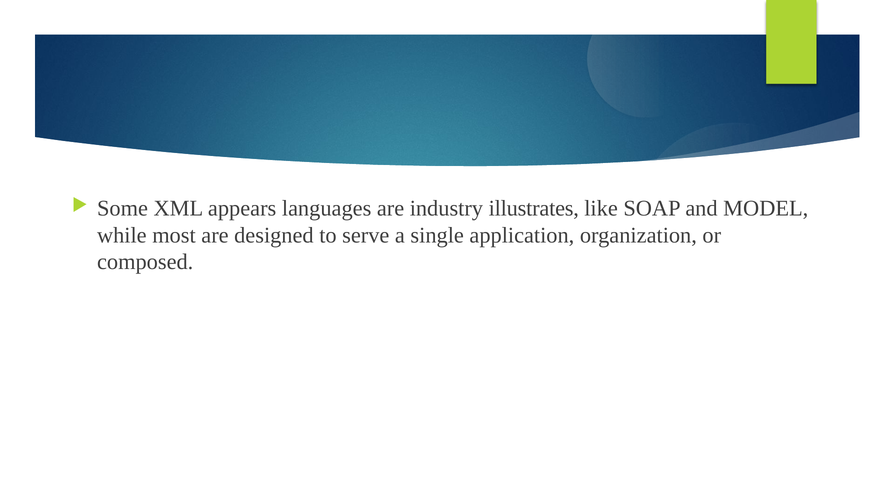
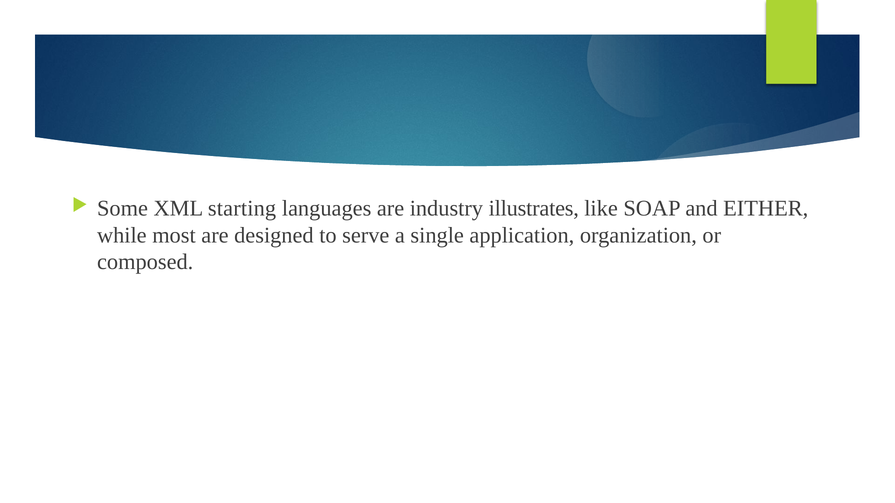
appears: appears -> starting
MODEL: MODEL -> EITHER
